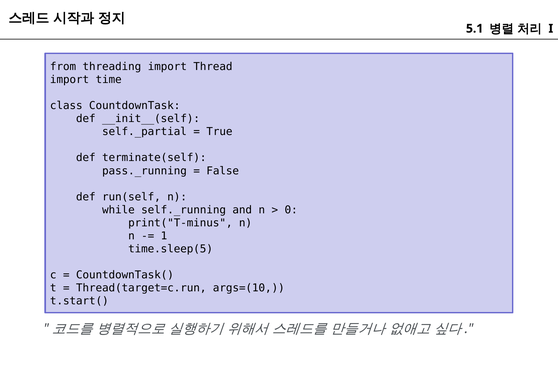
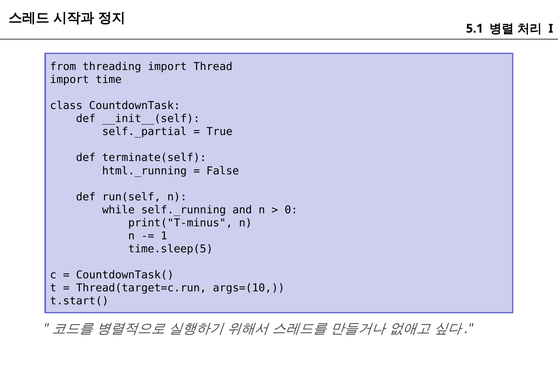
pass._running: pass._running -> html._running
